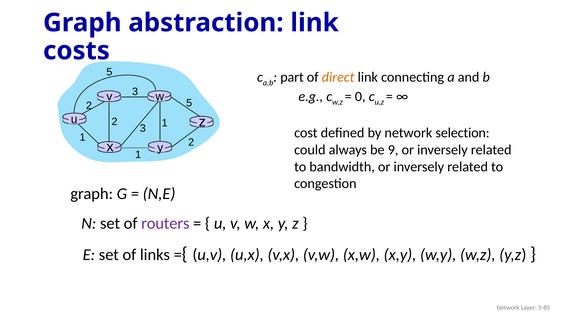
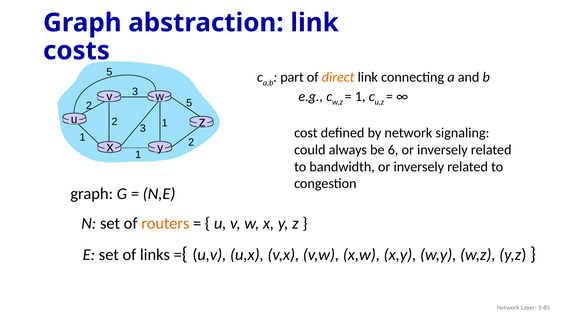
0 at (360, 96): 0 -> 1
selection: selection -> signaling
9: 9 -> 6
routers colour: purple -> orange
